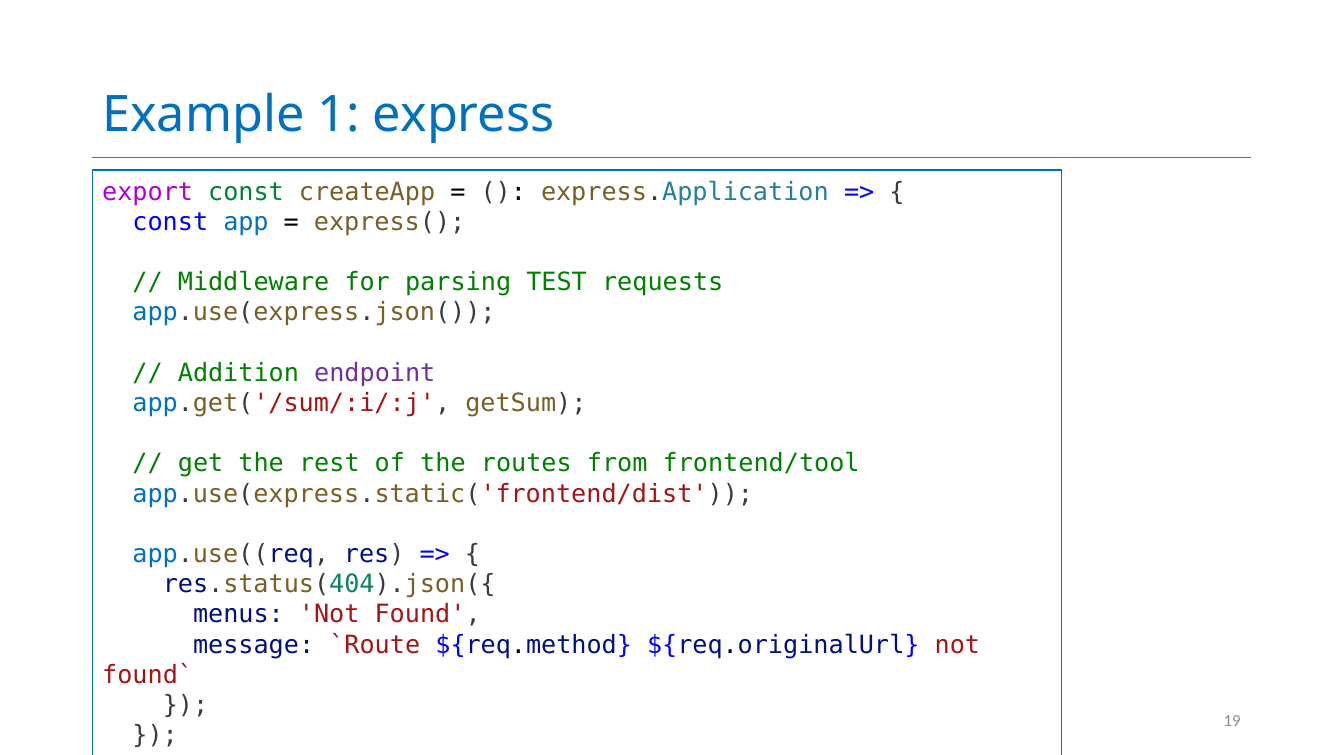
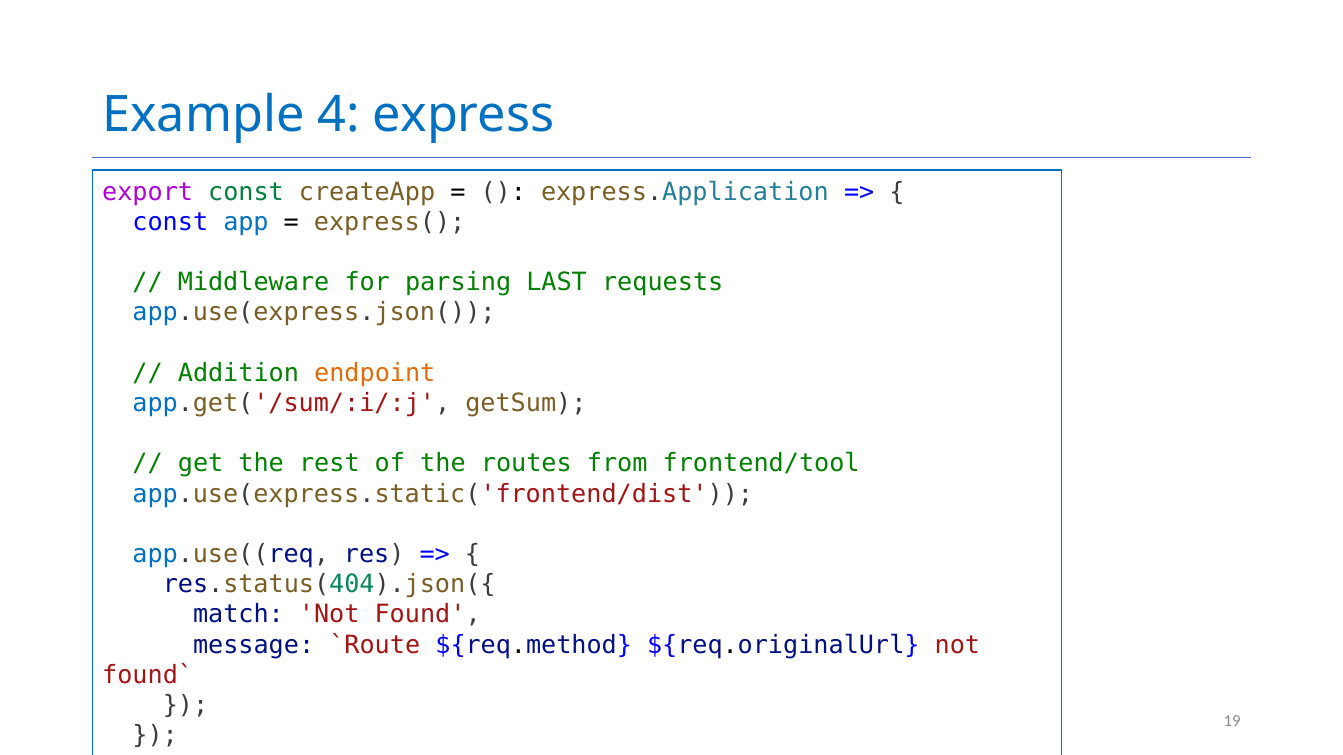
1: 1 -> 4
TEST: TEST -> LAST
endpoint colour: purple -> orange
menus: menus -> match
